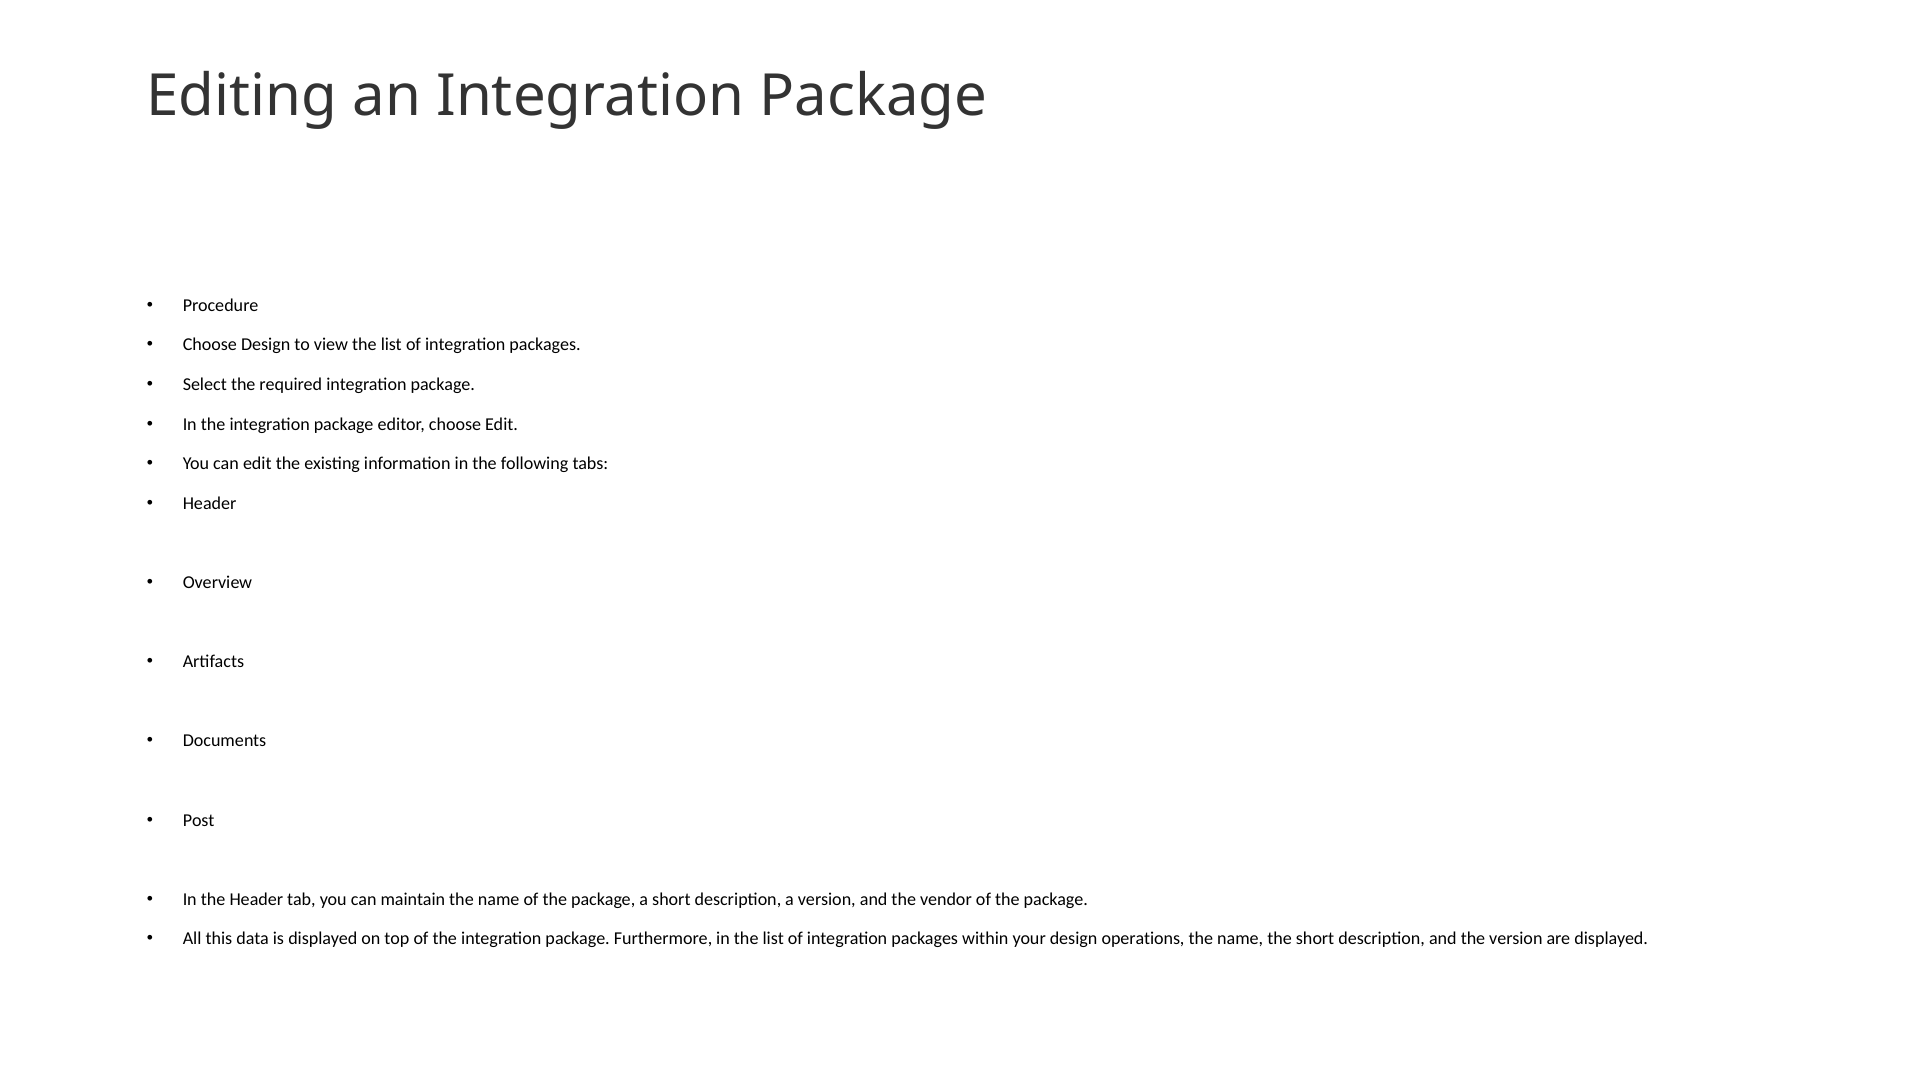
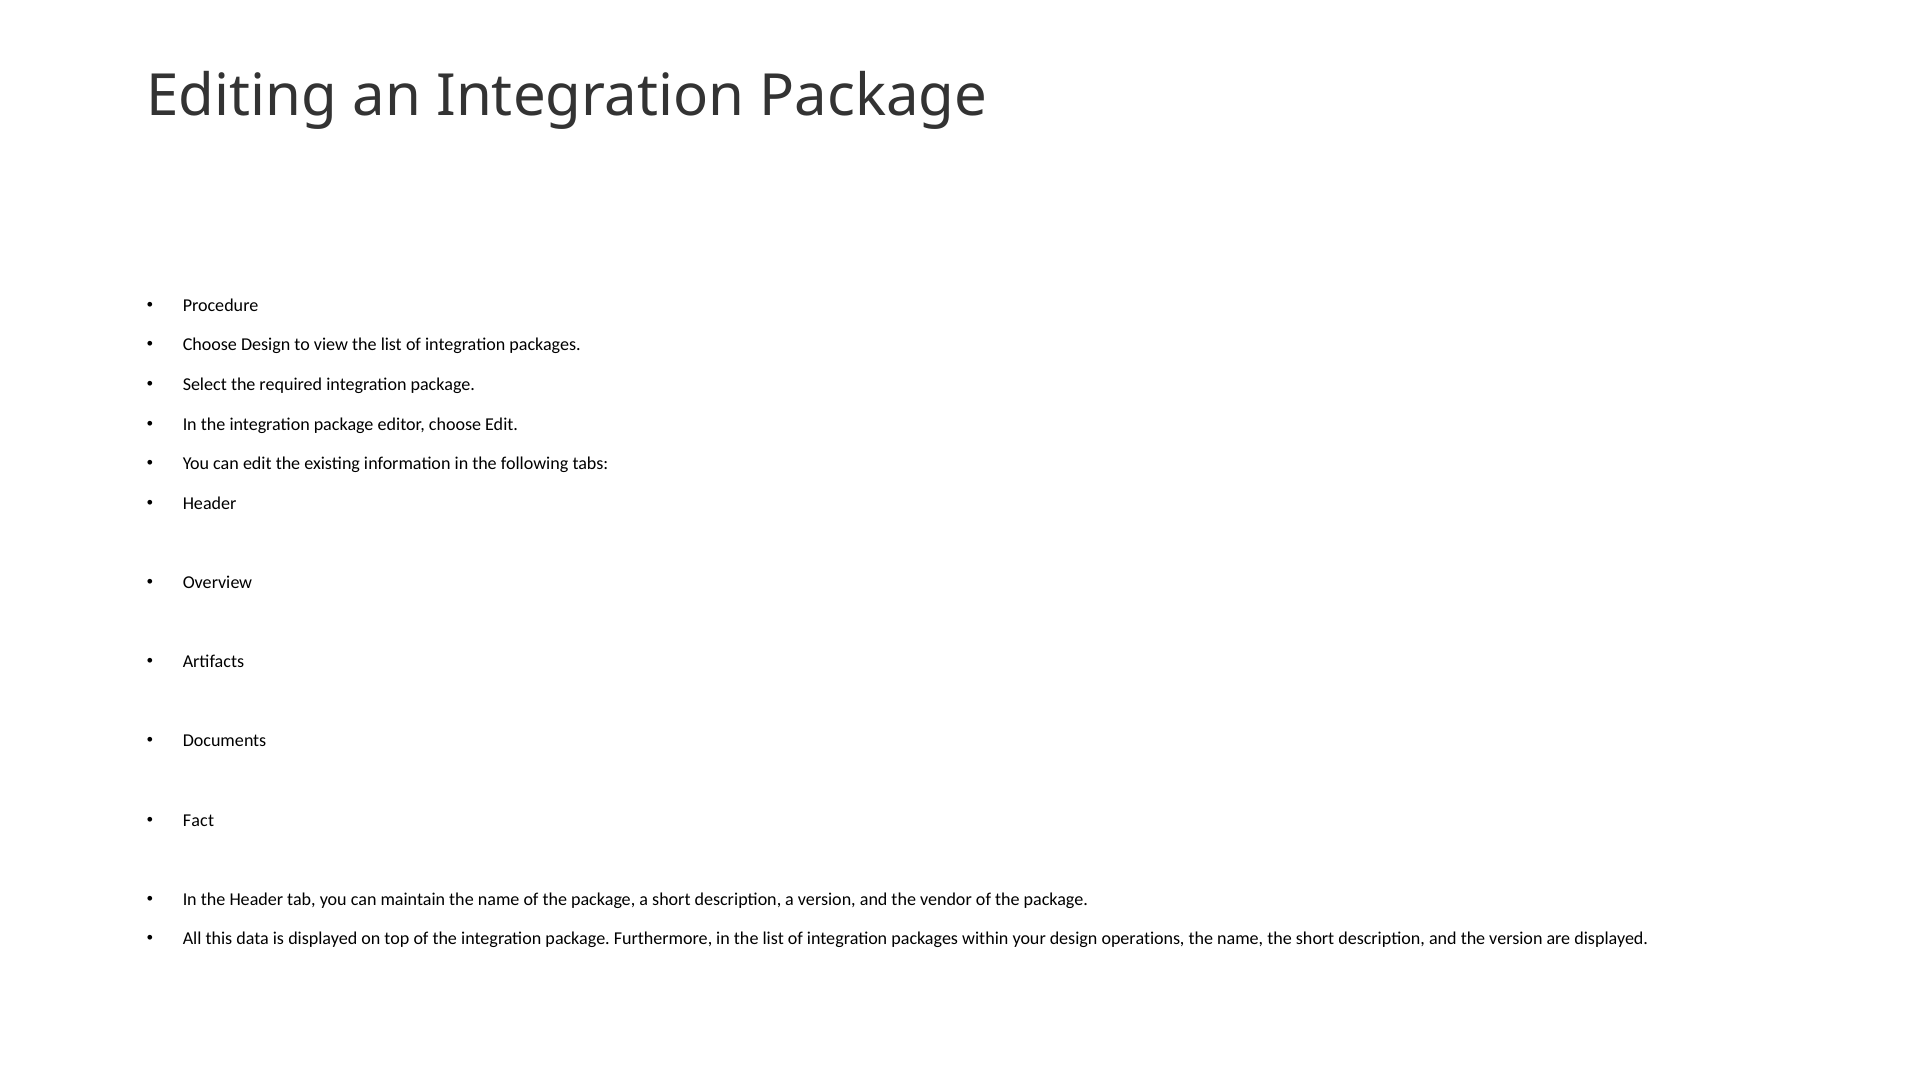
Post: Post -> Fact
